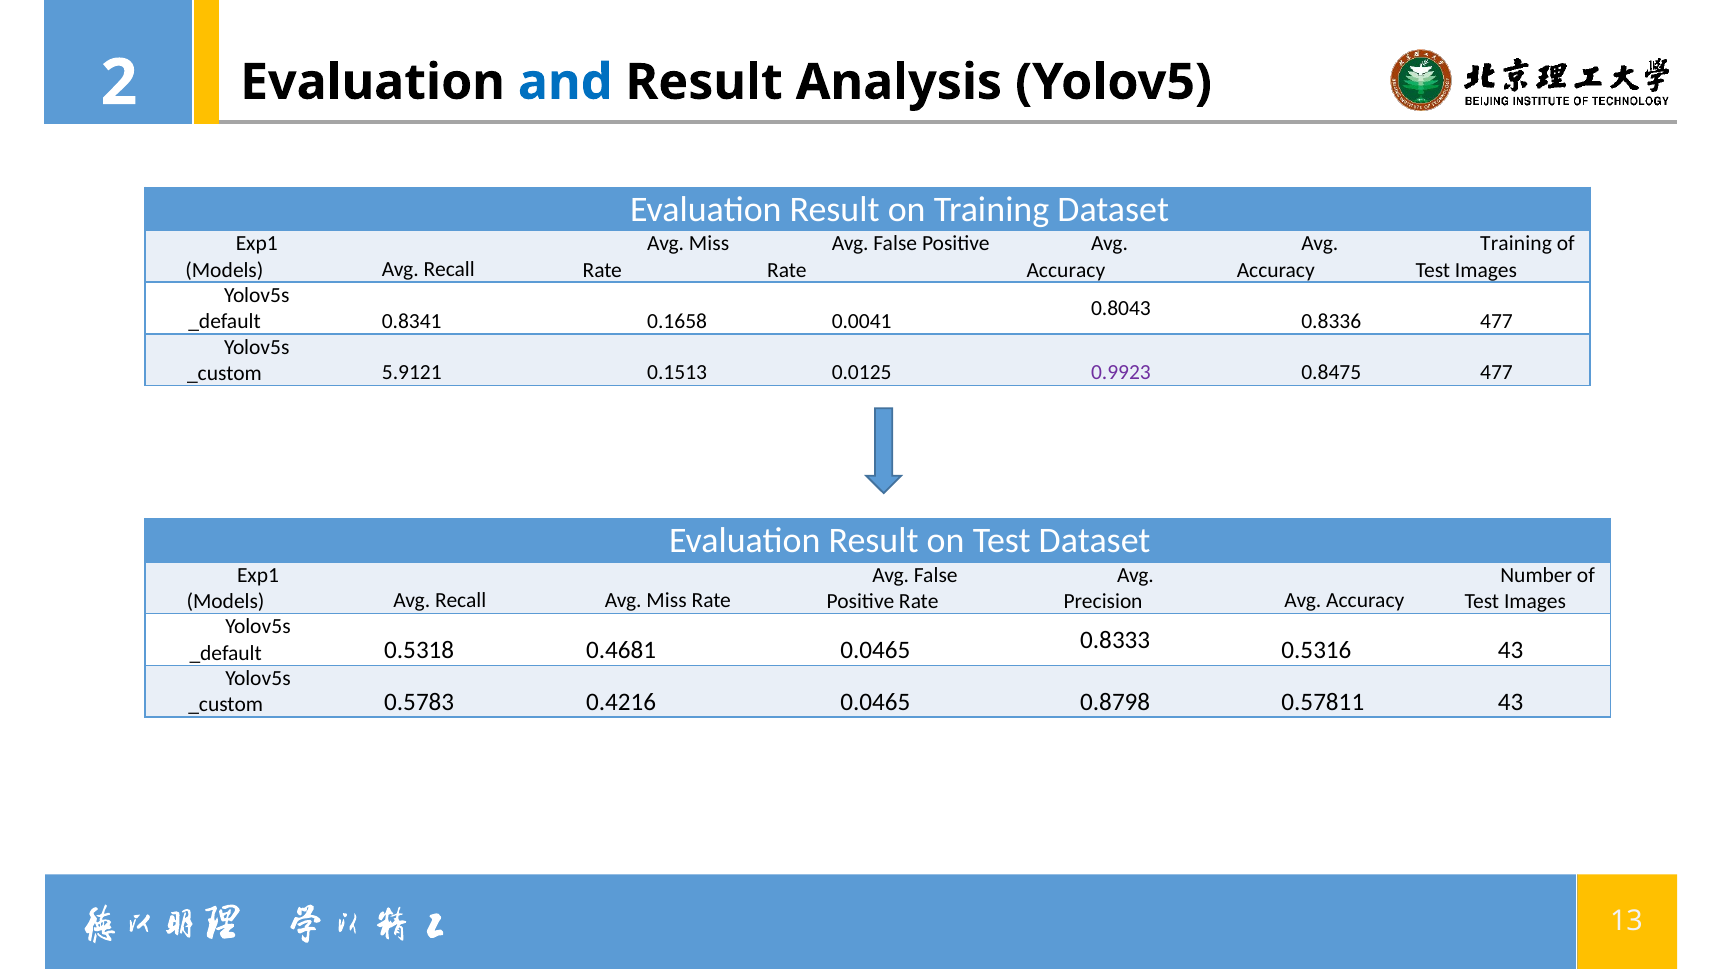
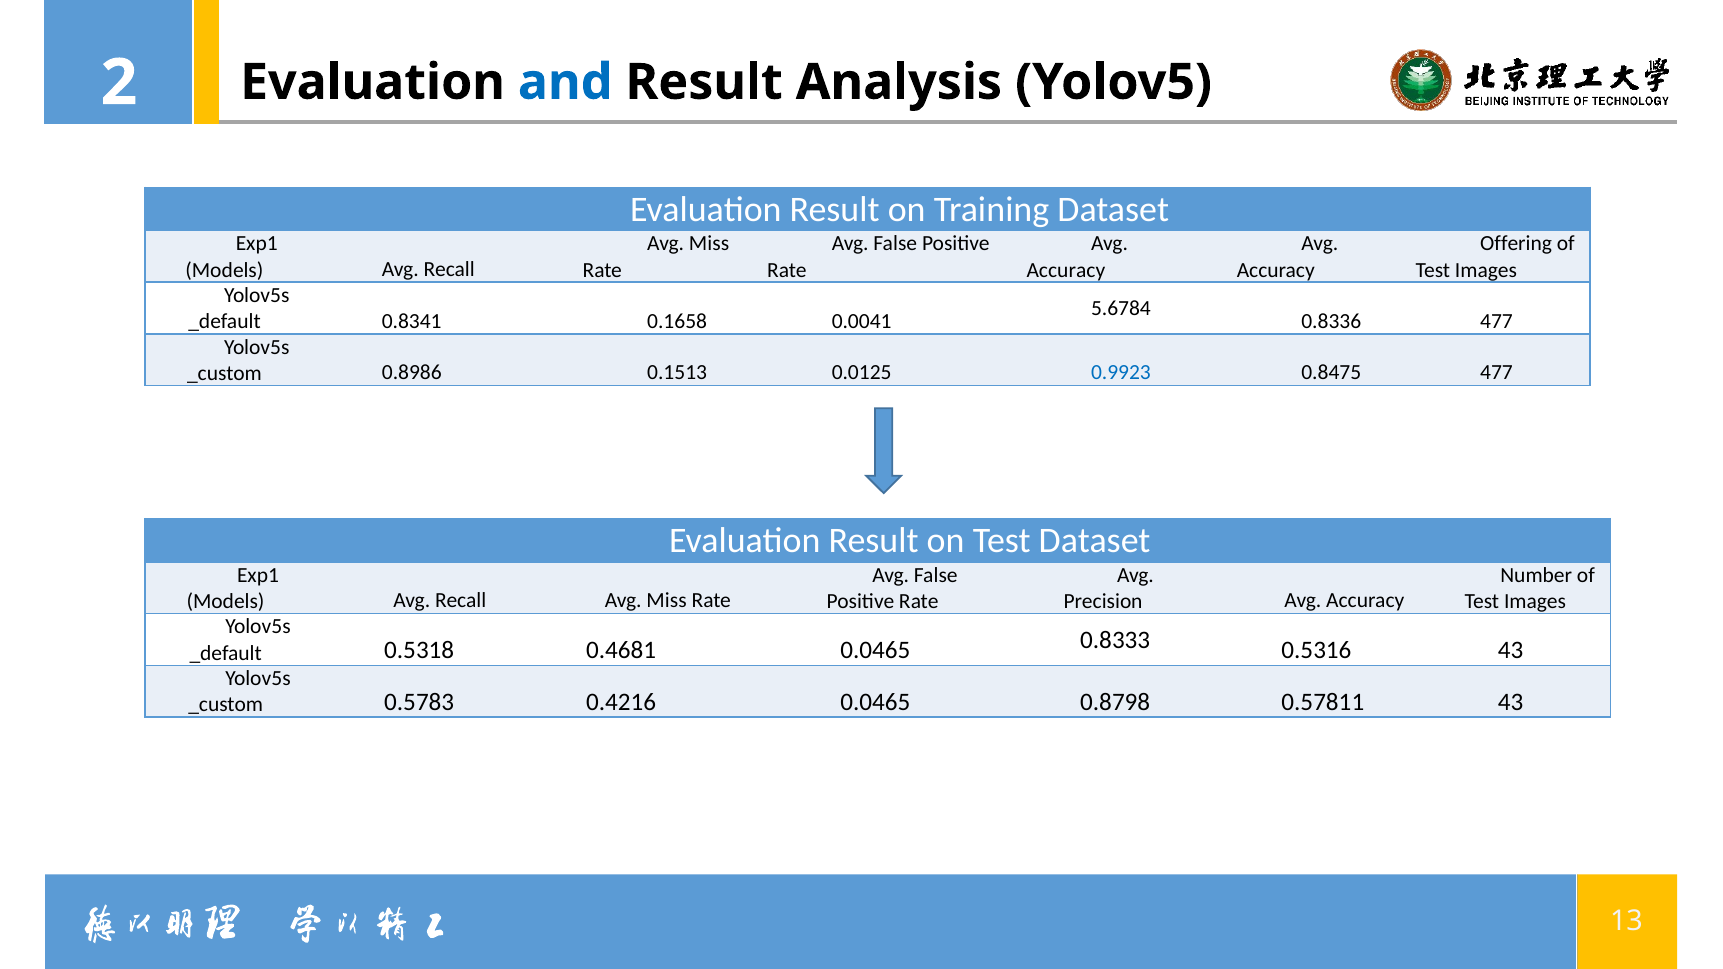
Training at (1516, 244): Training -> Offering
0.8043: 0.8043 -> 5.6784
5.9121: 5.9121 -> 0.8986
0.9923 colour: purple -> blue
